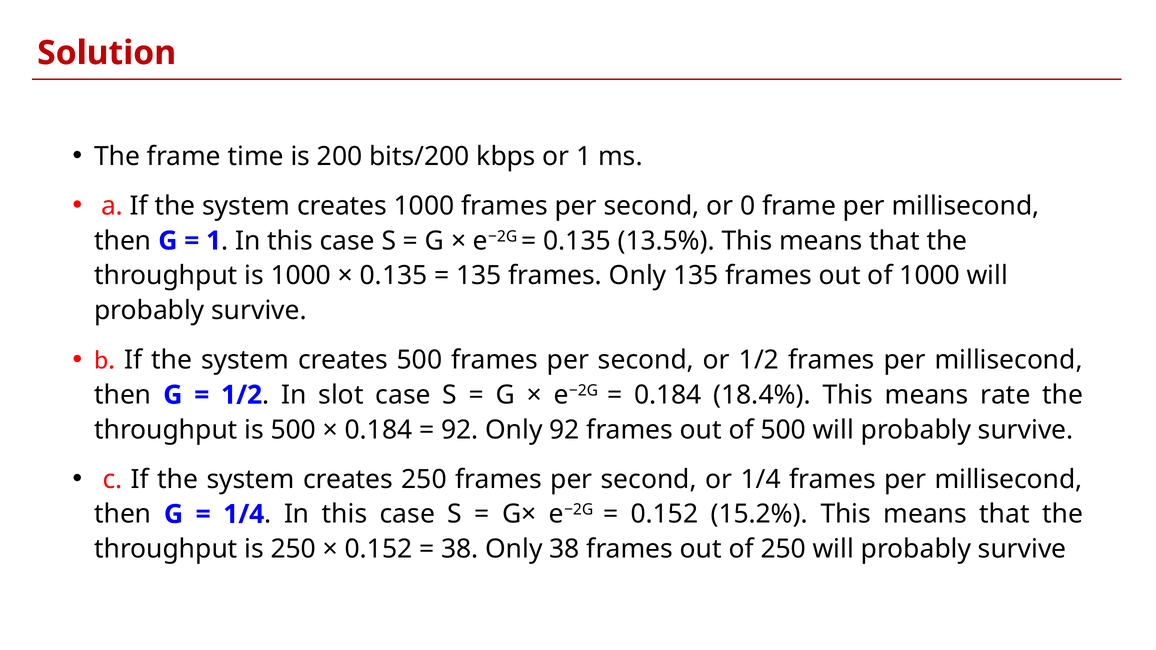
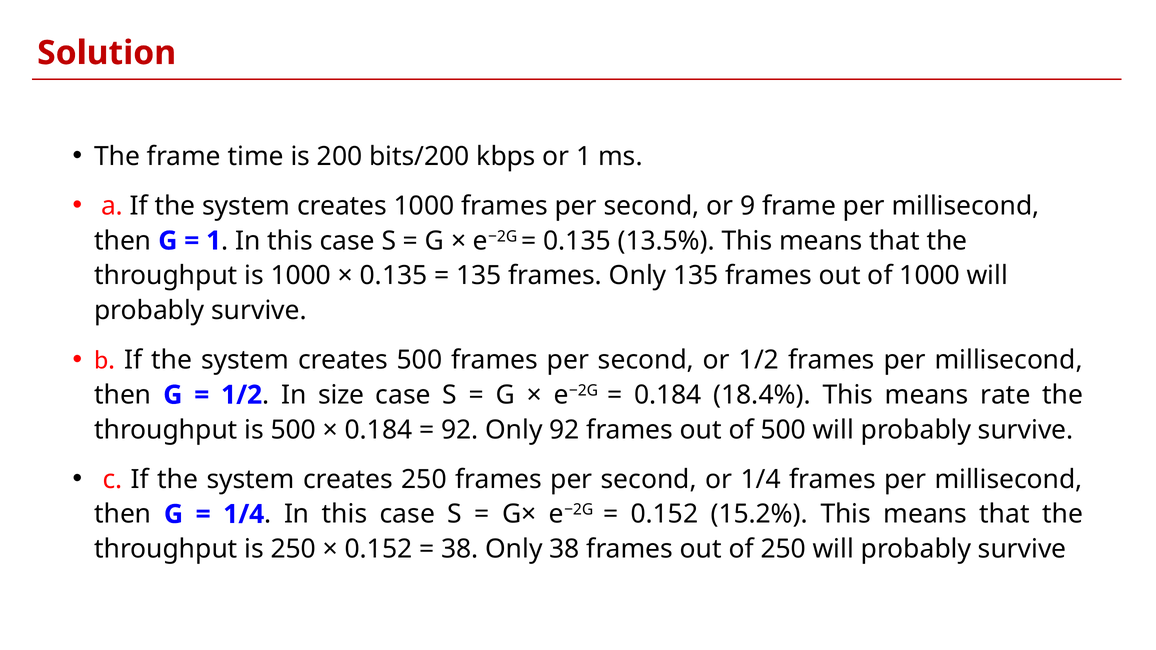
0: 0 -> 9
slot: slot -> size
